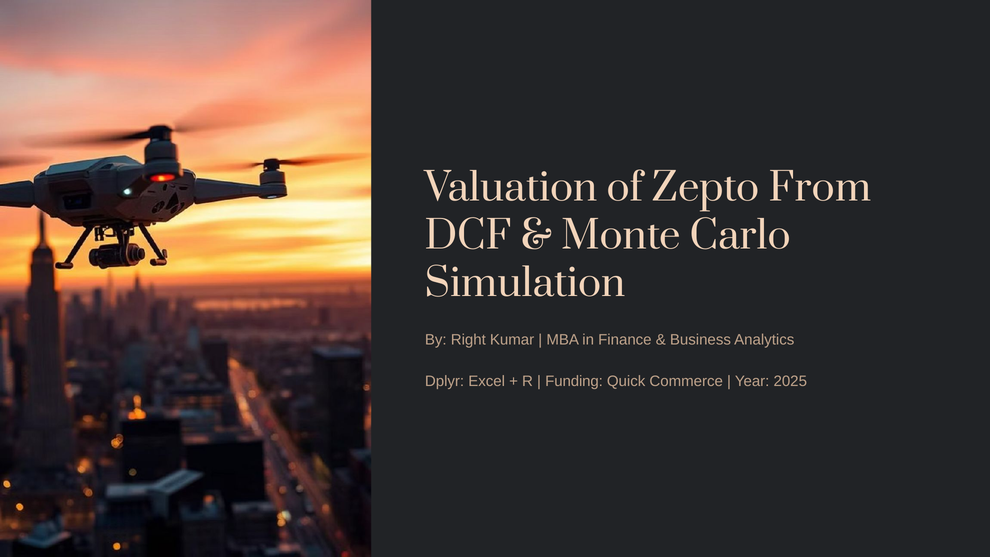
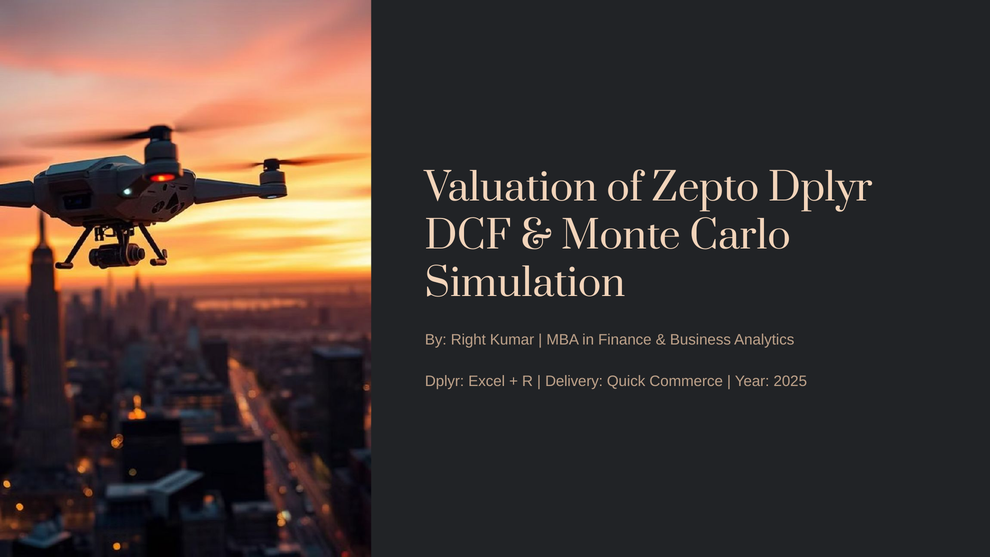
Zepto From: From -> Dplyr
Funding: Funding -> Delivery
